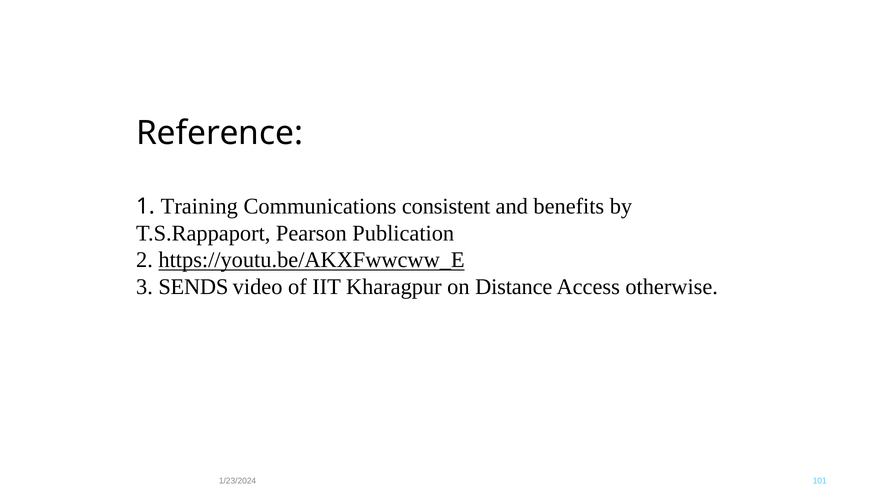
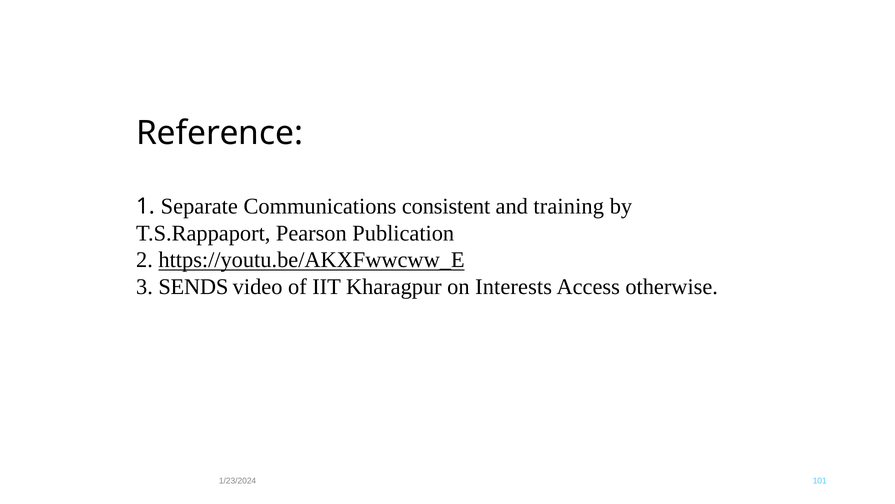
Training: Training -> Separate
benefits: benefits -> training
Distance: Distance -> Interests
